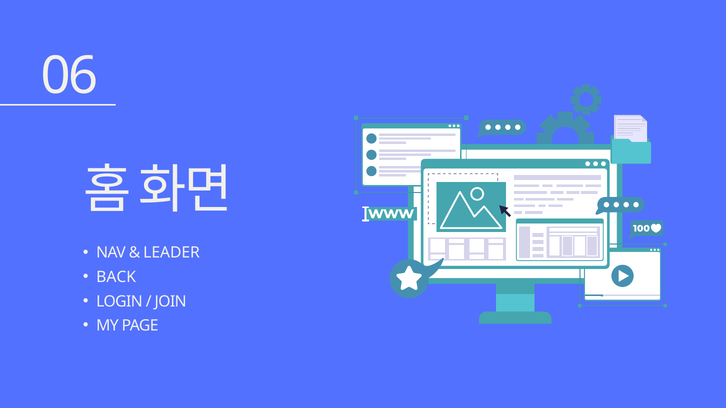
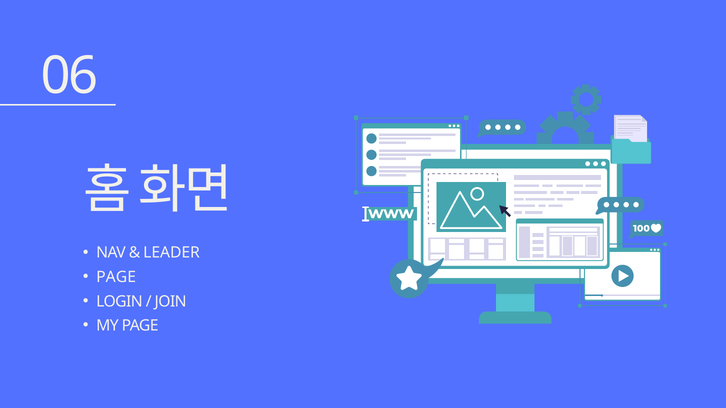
BACK at (116, 277): BACK -> PAGE
